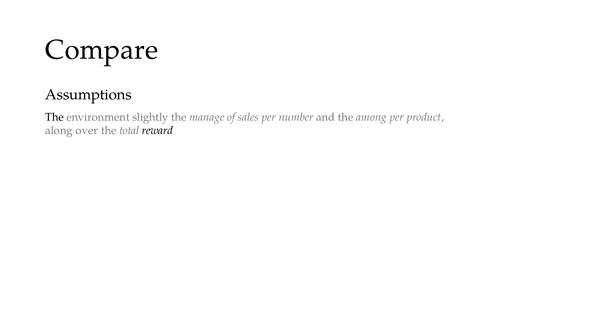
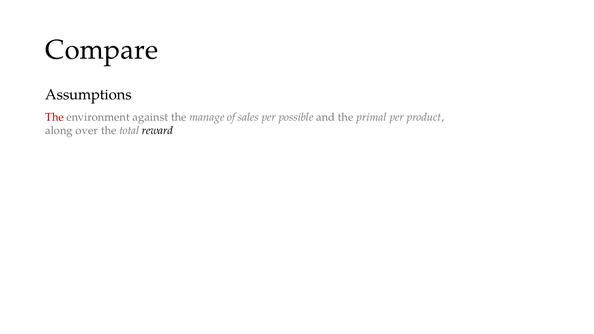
The at (55, 117) colour: black -> red
slightly: slightly -> against
number: number -> possible
among: among -> primal
